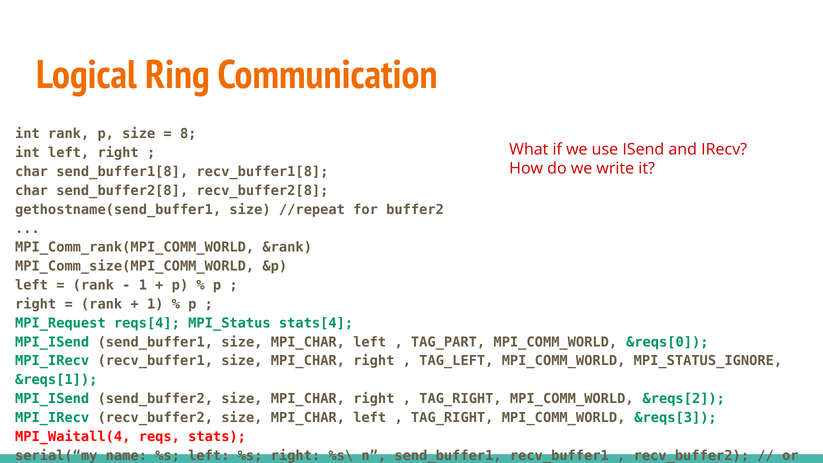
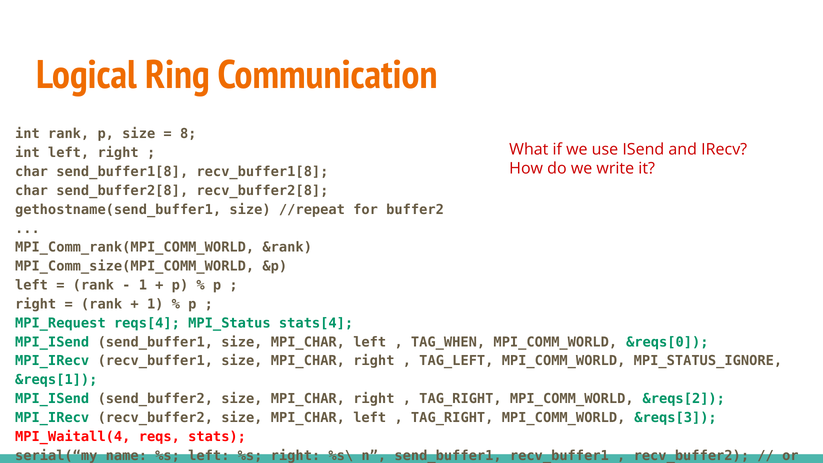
TAG_PART: TAG_PART -> TAG_WHEN
